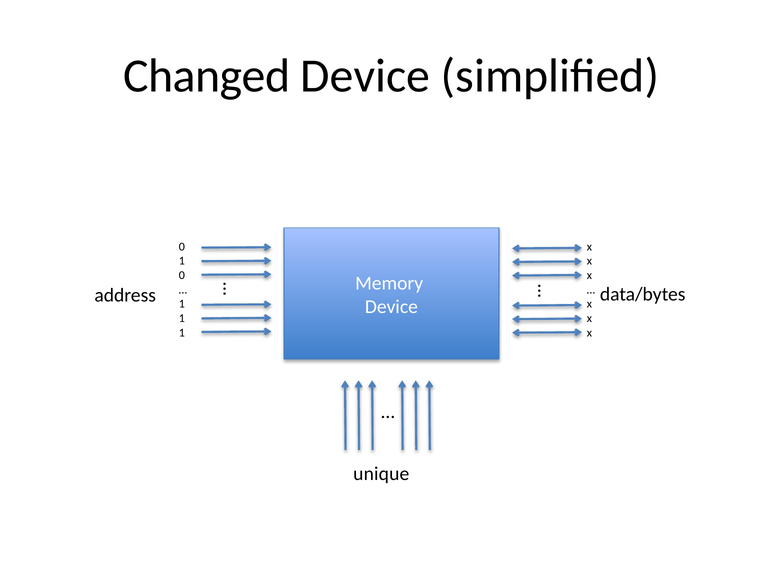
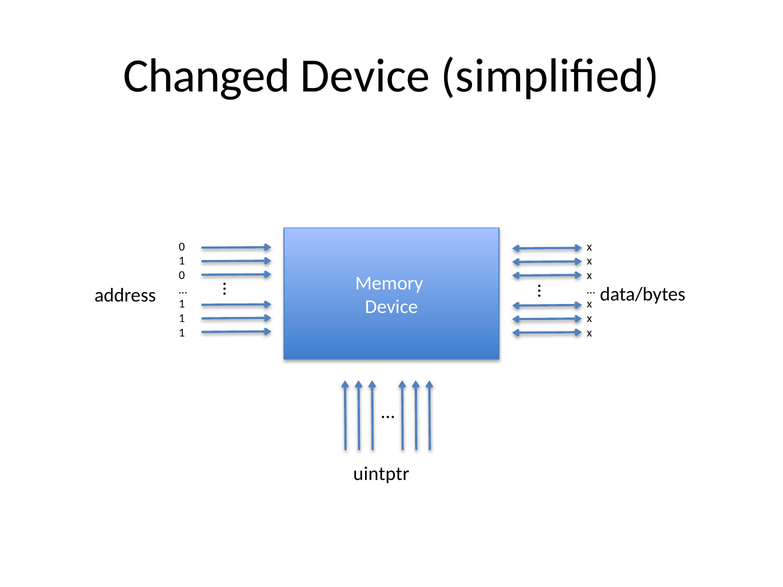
unique: unique -> uintptr
